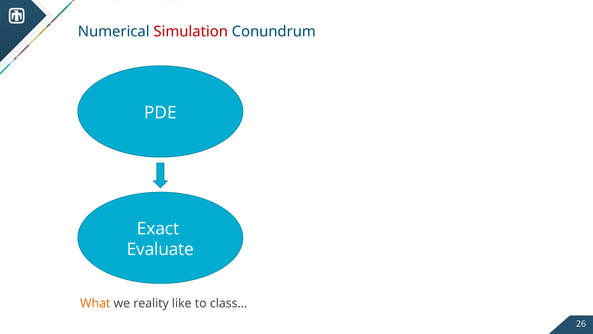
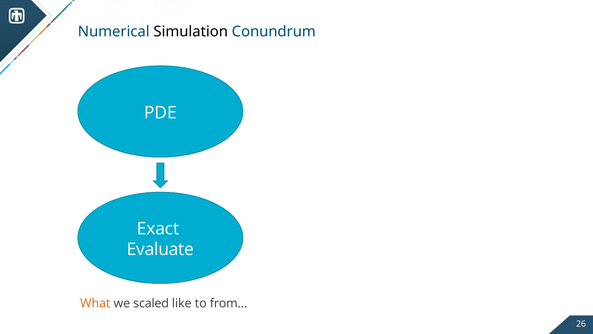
Simulation colour: red -> black
reality: reality -> scaled
class…: class… -> from…
